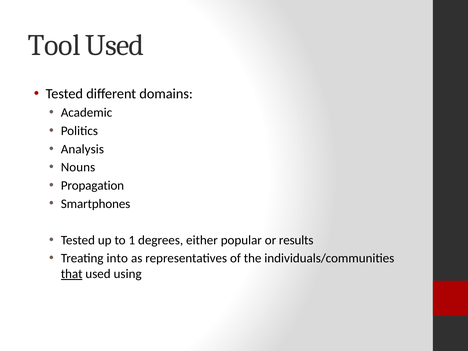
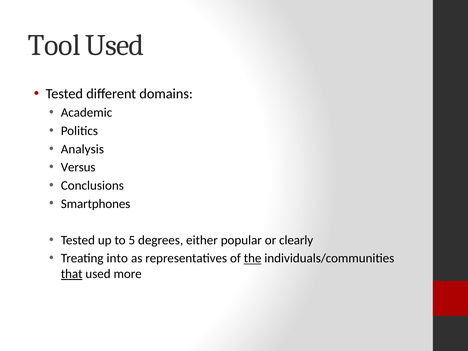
Nouns: Nouns -> Versus
Propagation: Propagation -> Conclusions
1: 1 -> 5
results: results -> clearly
the underline: none -> present
using: using -> more
